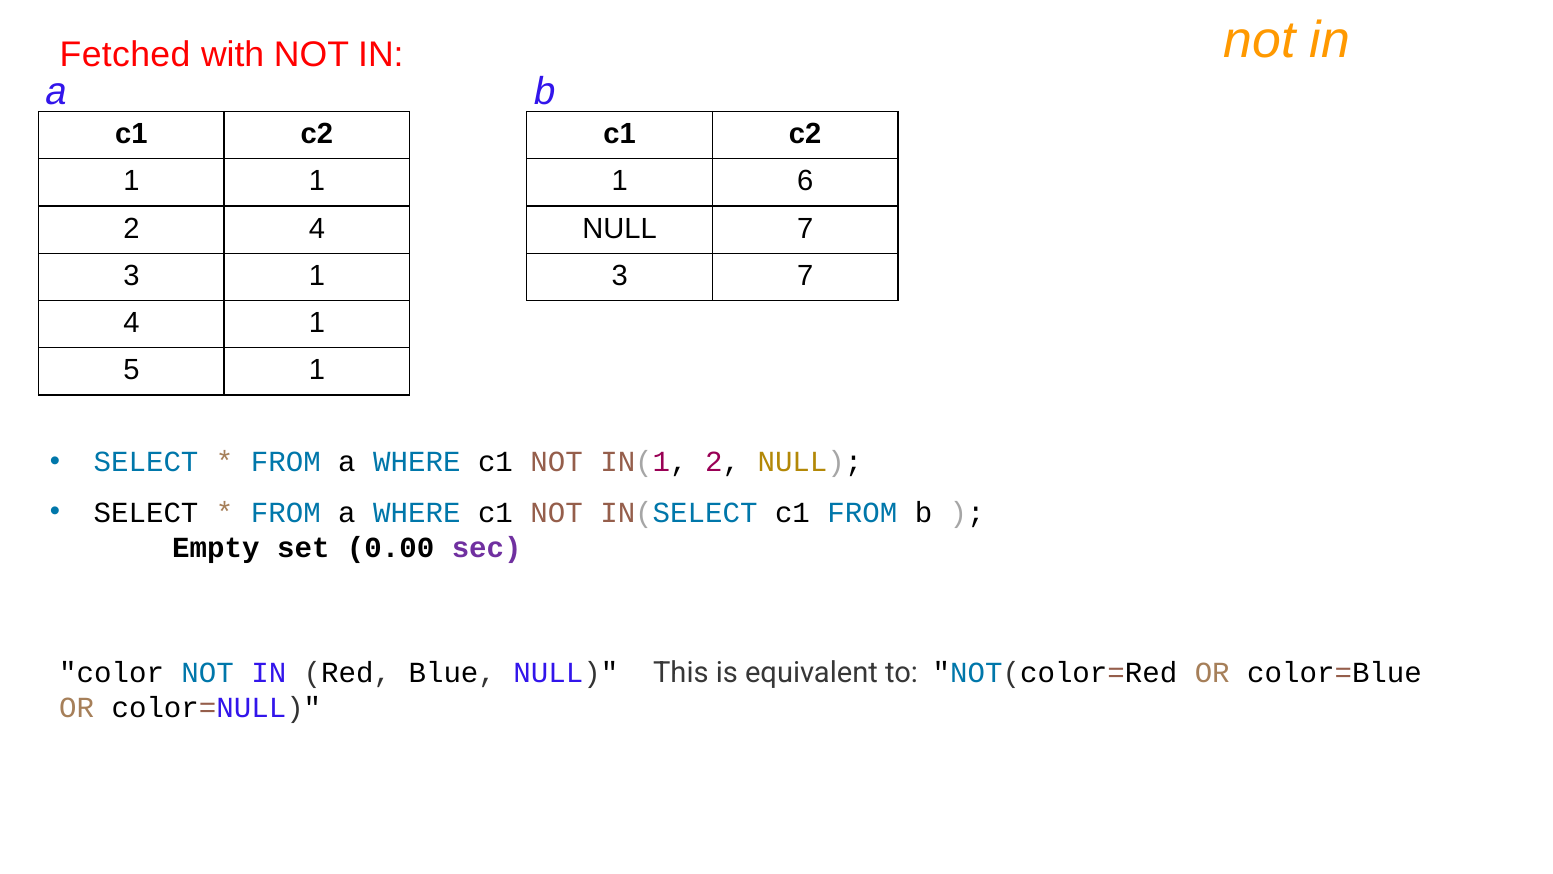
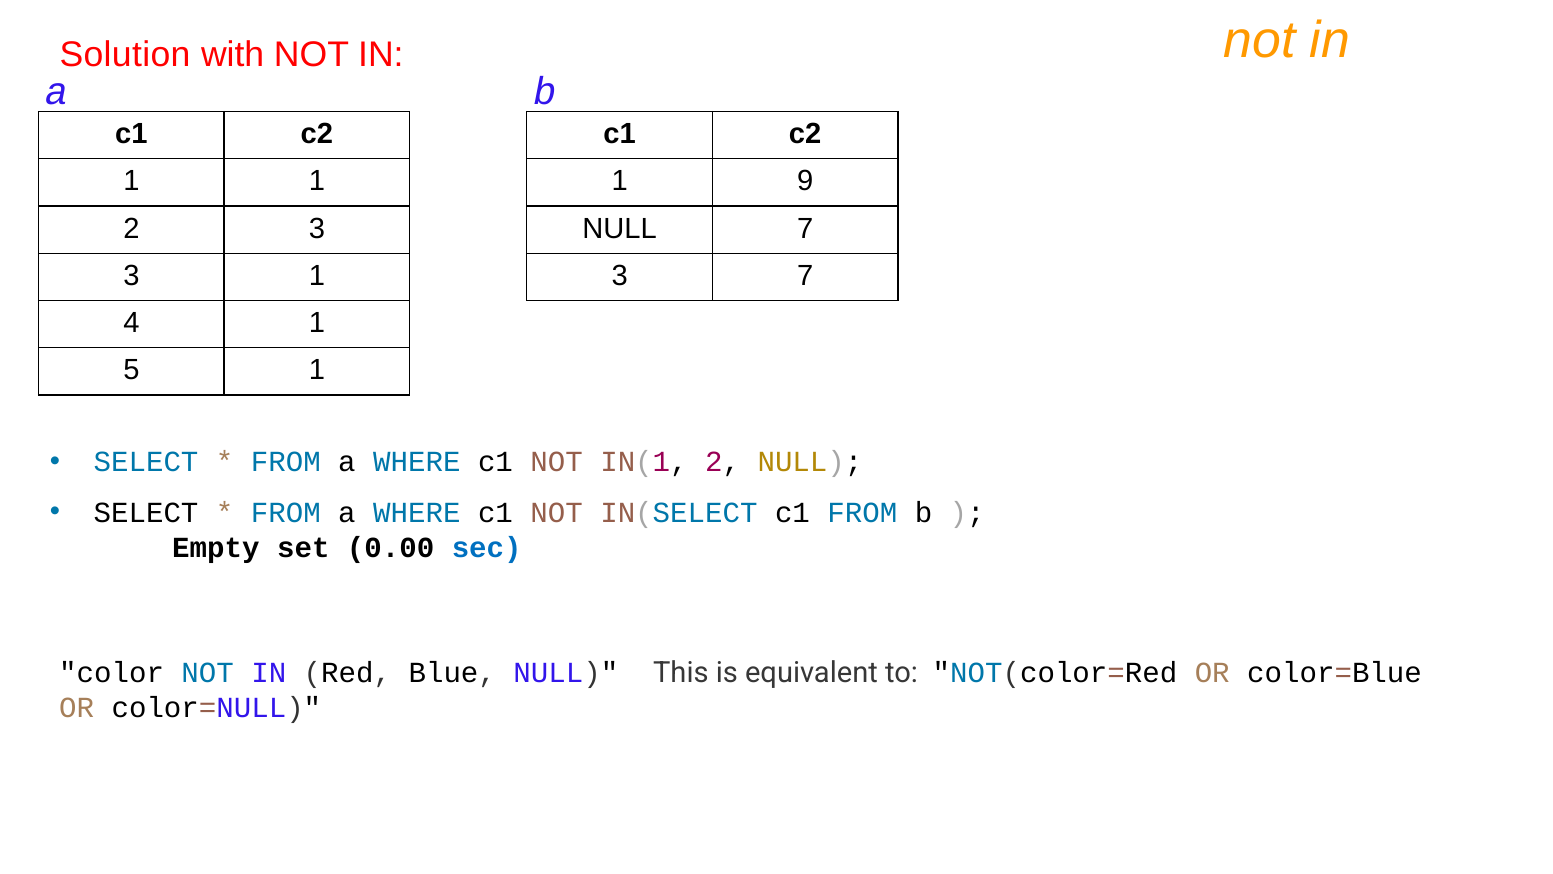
Fetched: Fetched -> Solution
6: 6 -> 9
2 4: 4 -> 3
sec colour: purple -> blue
